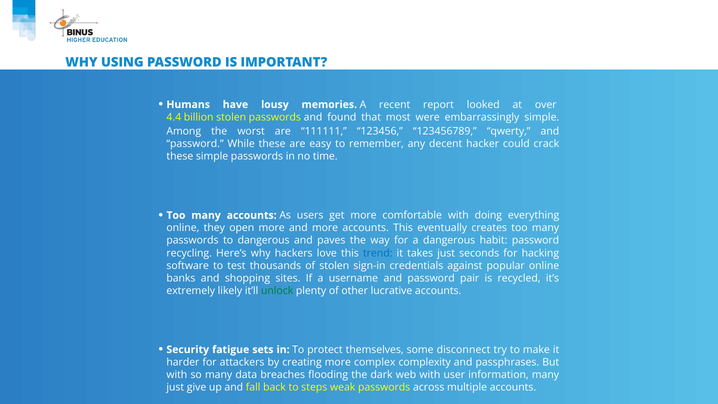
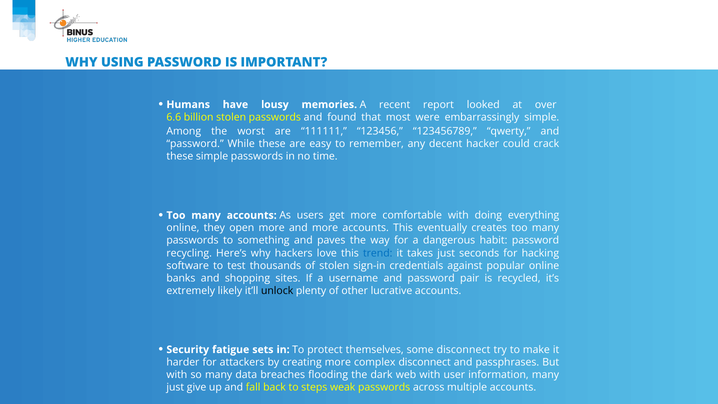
4.4: 4.4 -> 6.6
to dangerous: dangerous -> something
unlock colour: green -> black
complex complexity: complexity -> disconnect
